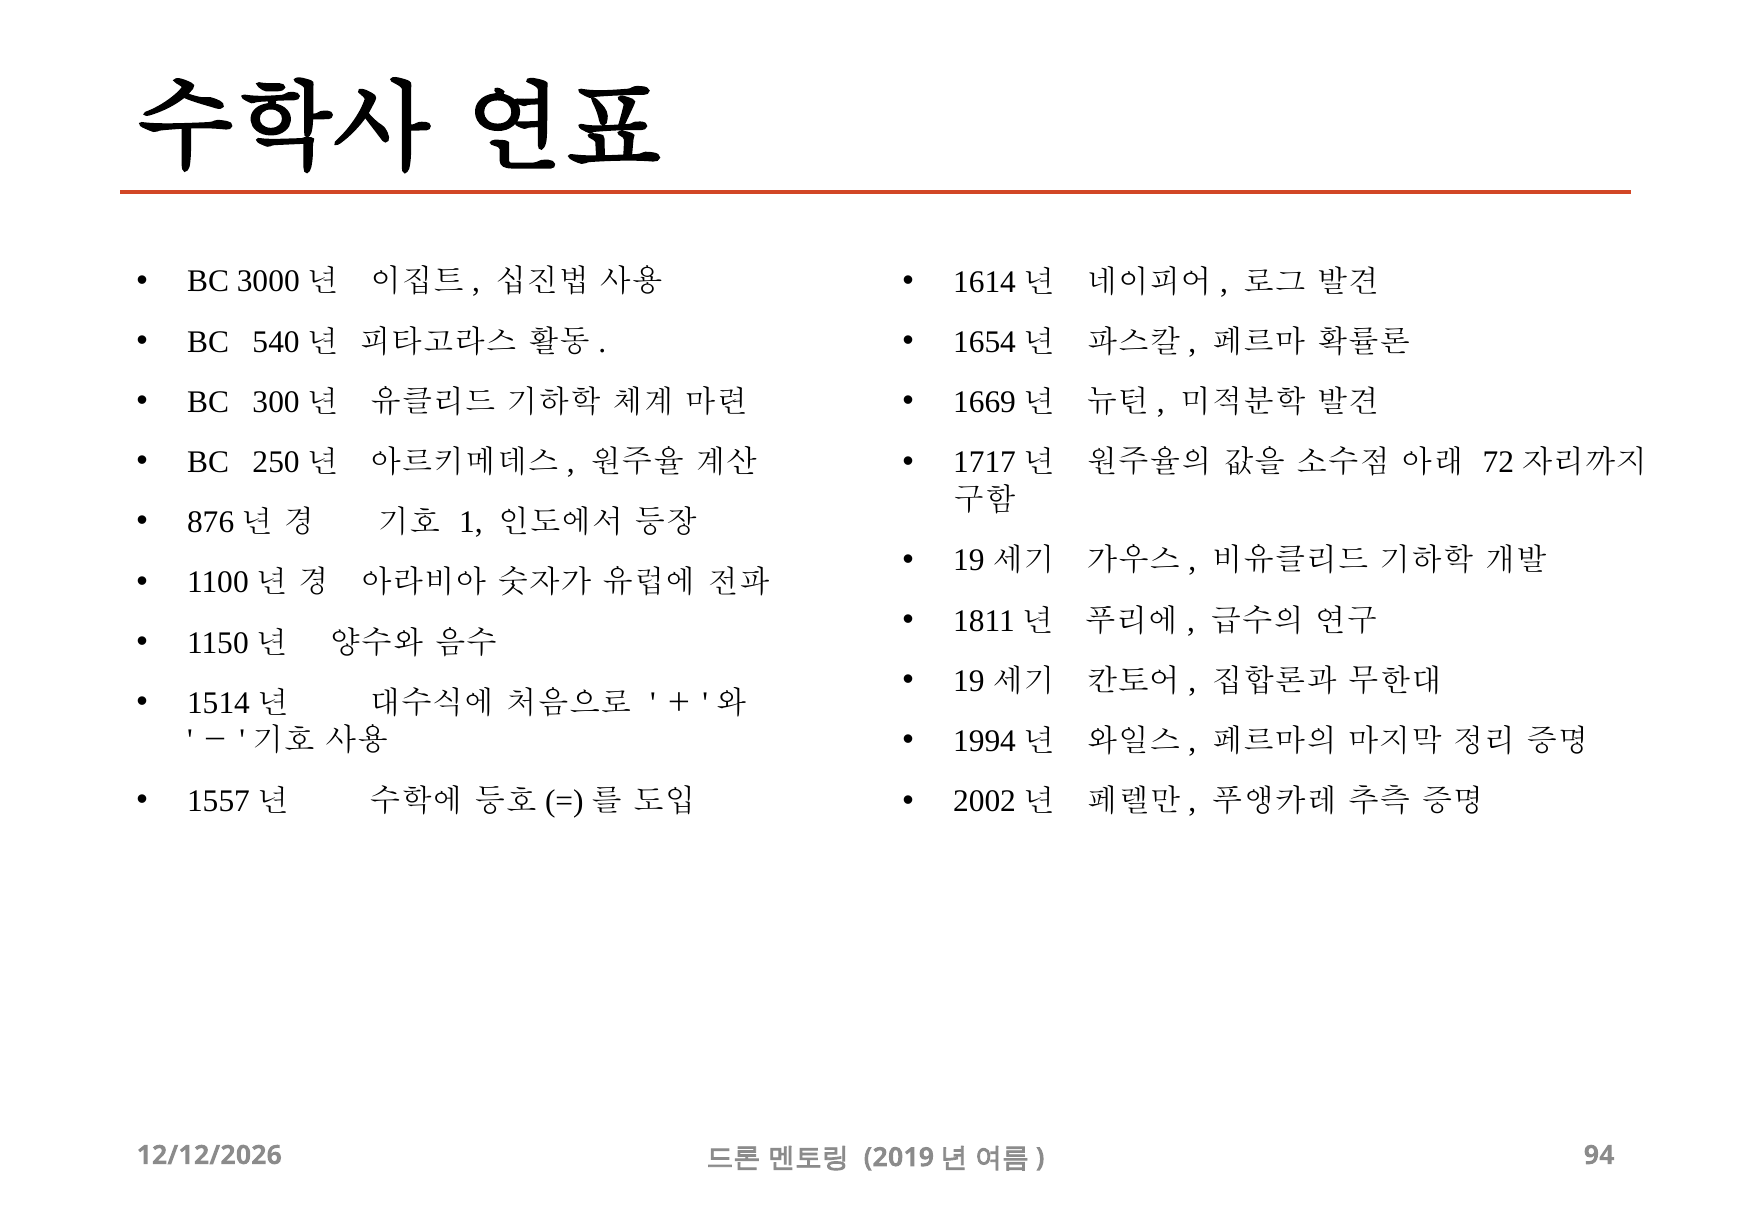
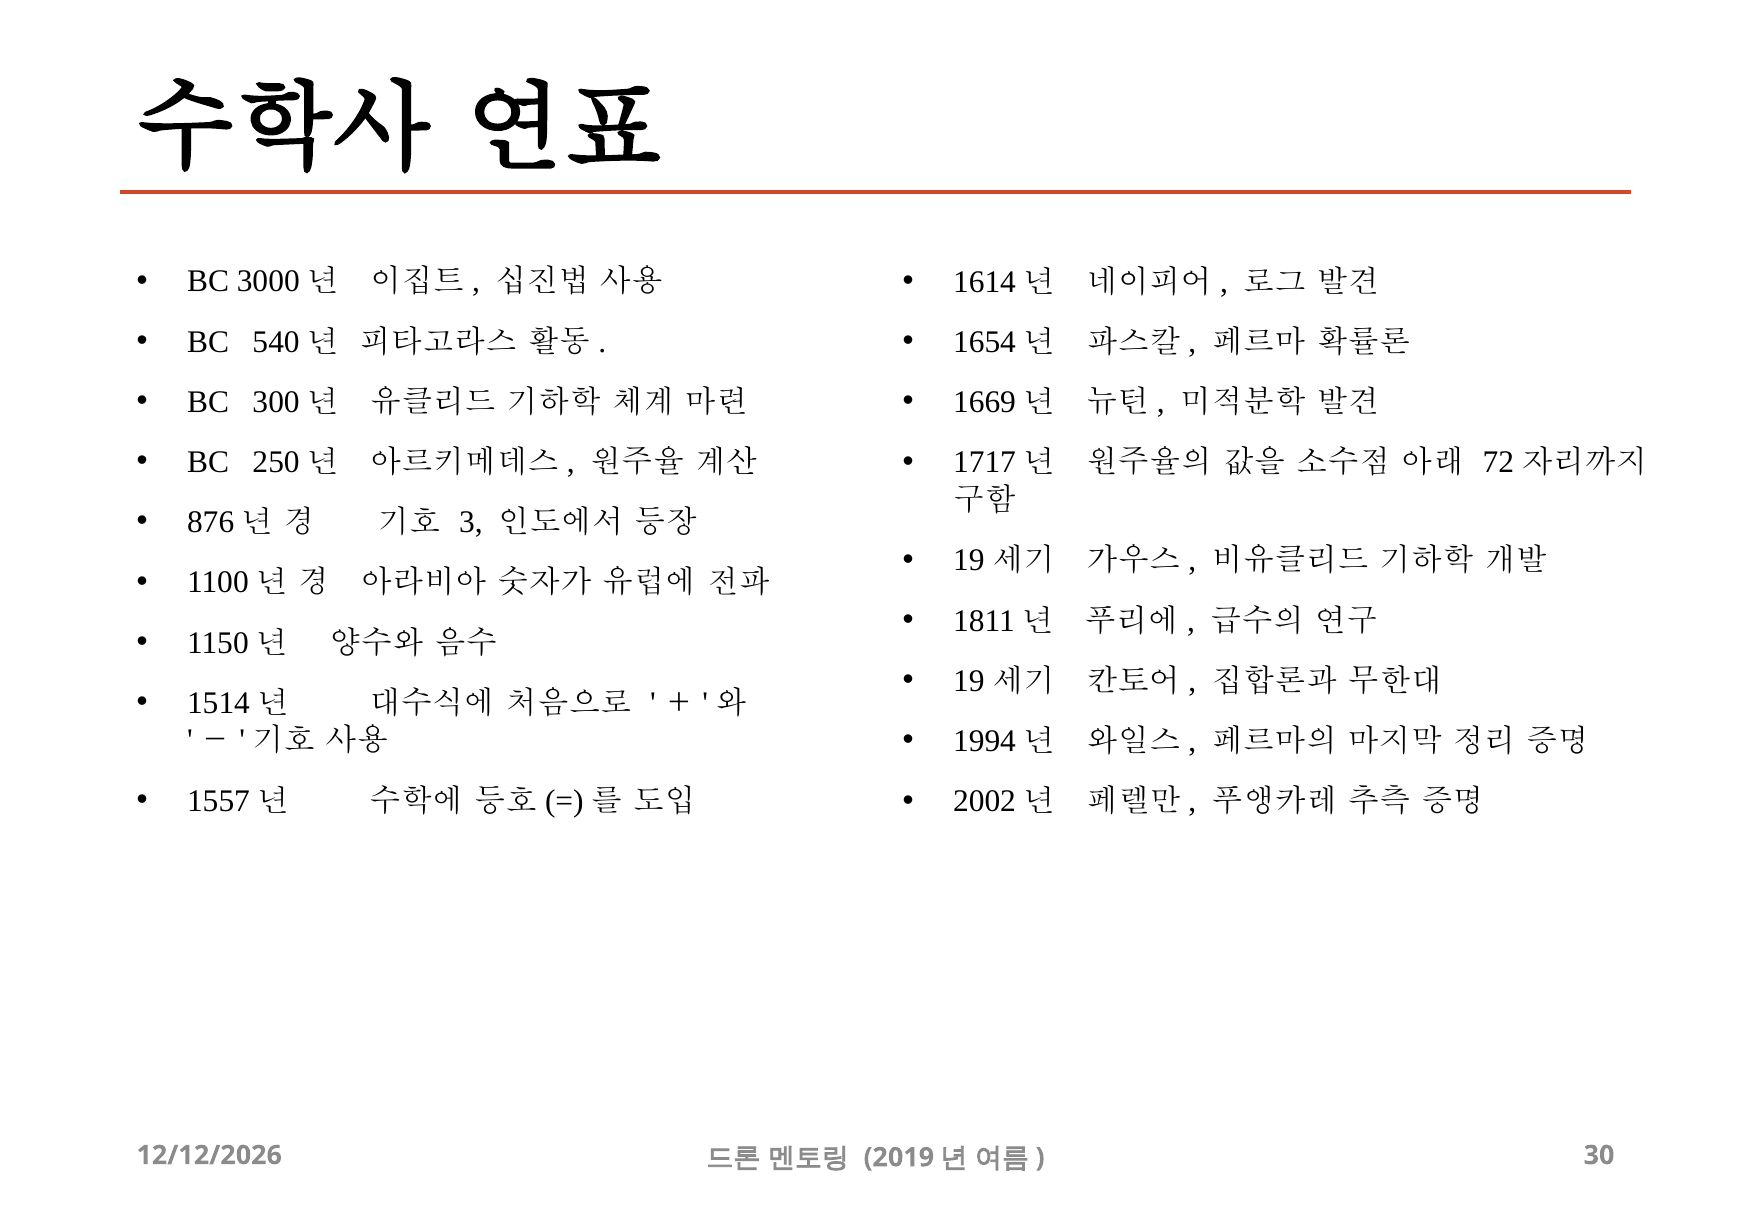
1: 1 -> 3
94: 94 -> 30
